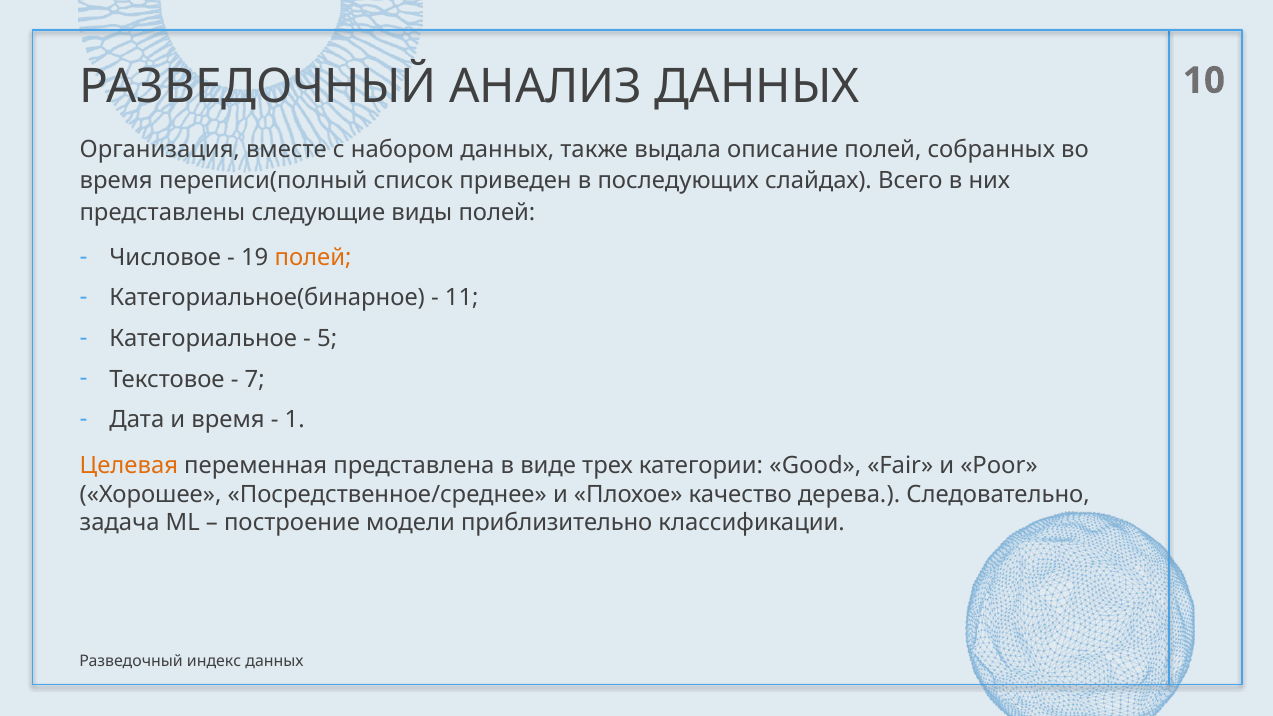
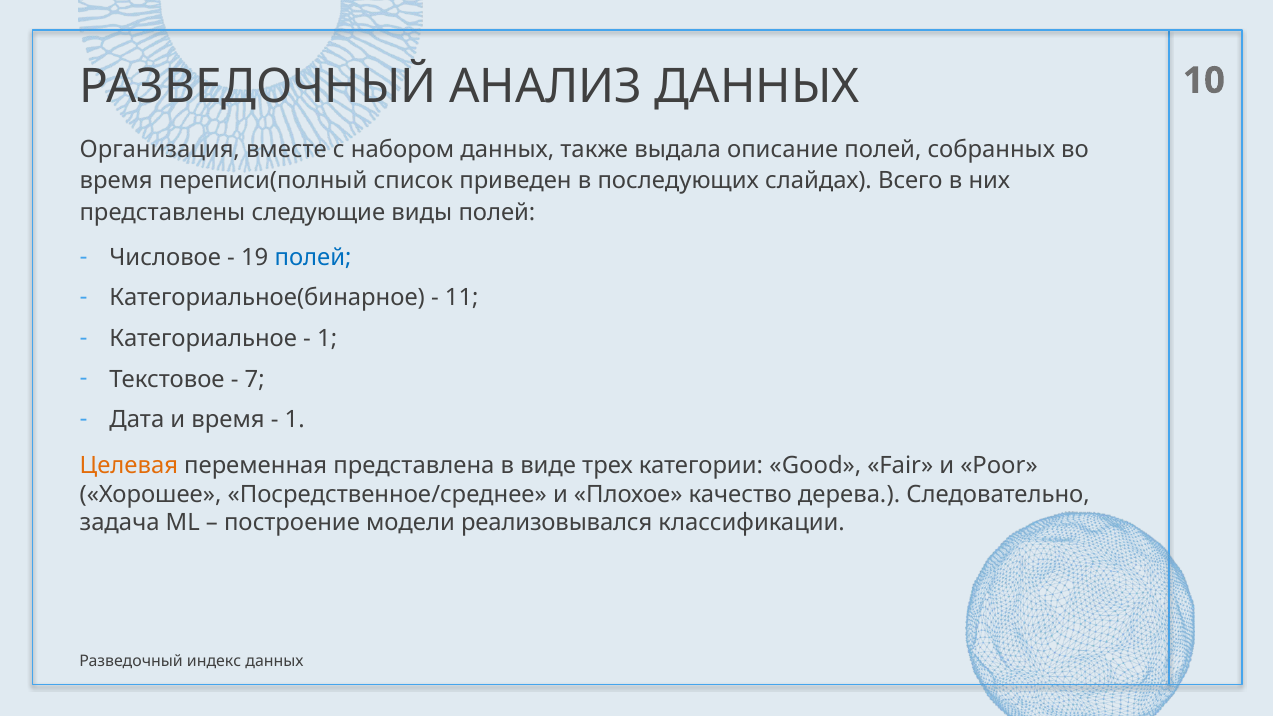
полей at (313, 257) colour: orange -> blue
5 at (327, 339): 5 -> 1
приблизительно: приблизительно -> реализовывался
